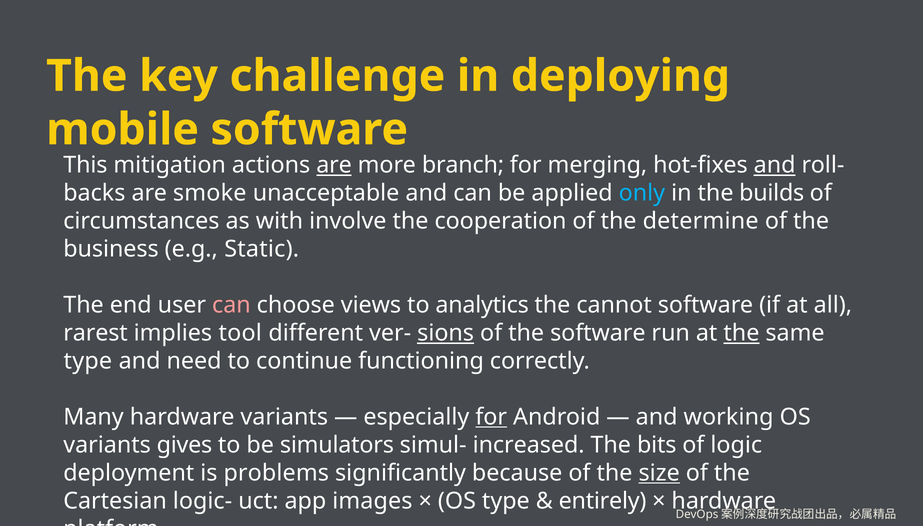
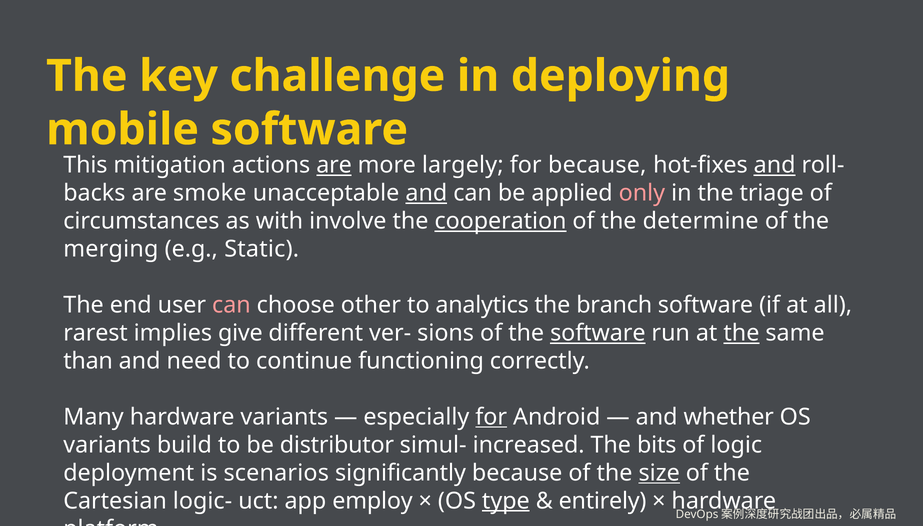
branch: branch -> largely
for merging: merging -> because
and at (426, 193) underline: none -> present
only colour: light blue -> pink
builds: builds -> triage
cooperation underline: none -> present
business: business -> merging
views: views -> other
cannot: cannot -> branch
tool: tool -> give
sions underline: present -> none
software at (598, 333) underline: none -> present
type at (88, 361): type -> than
working: working -> whether
gives: gives -> build
simulators: simulators -> distributor
problems: problems -> scenarios
images: images -> employ
type at (506, 501) underline: none -> present
